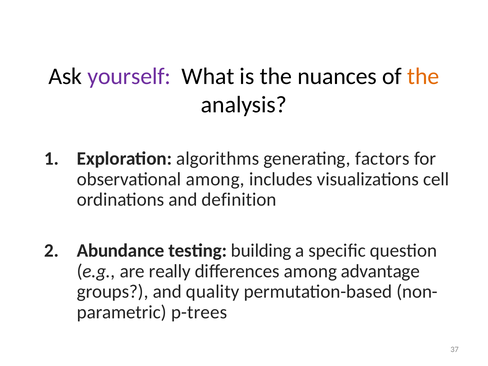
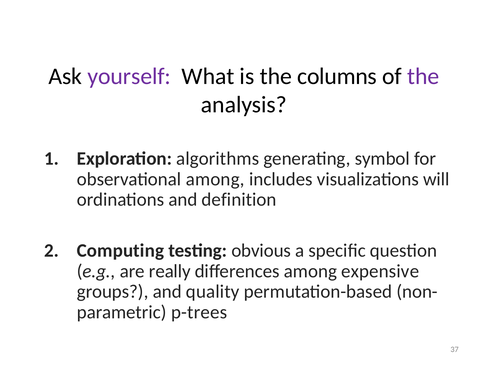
nuances: nuances -> columns
the at (423, 76) colour: orange -> purple
factors: factors -> symbol
cell: cell -> will
Abundance: Abundance -> Computing
building: building -> obvious
advantage: advantage -> expensive
